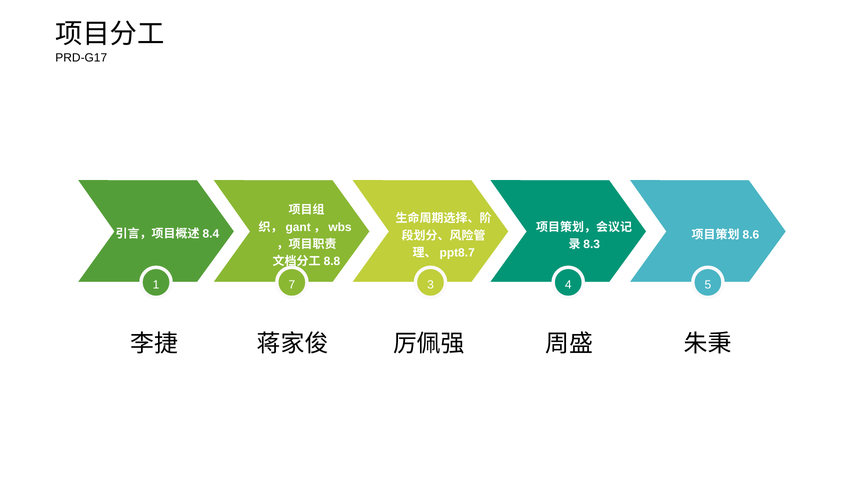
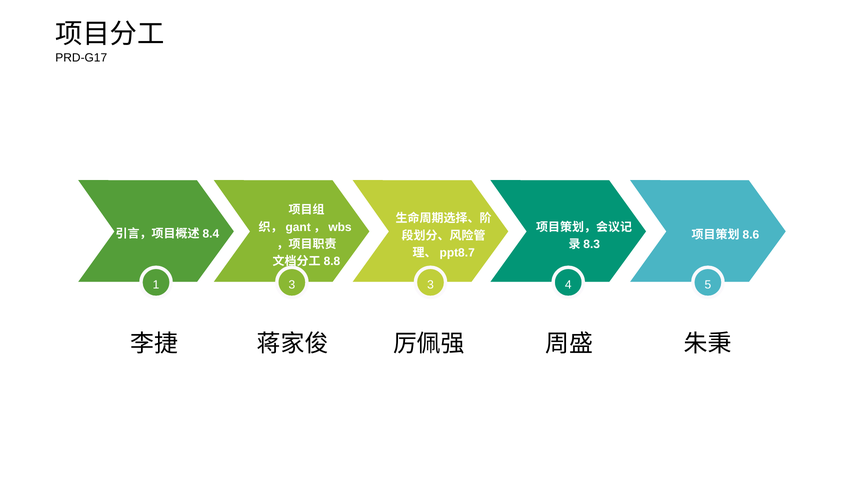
1 7: 7 -> 3
